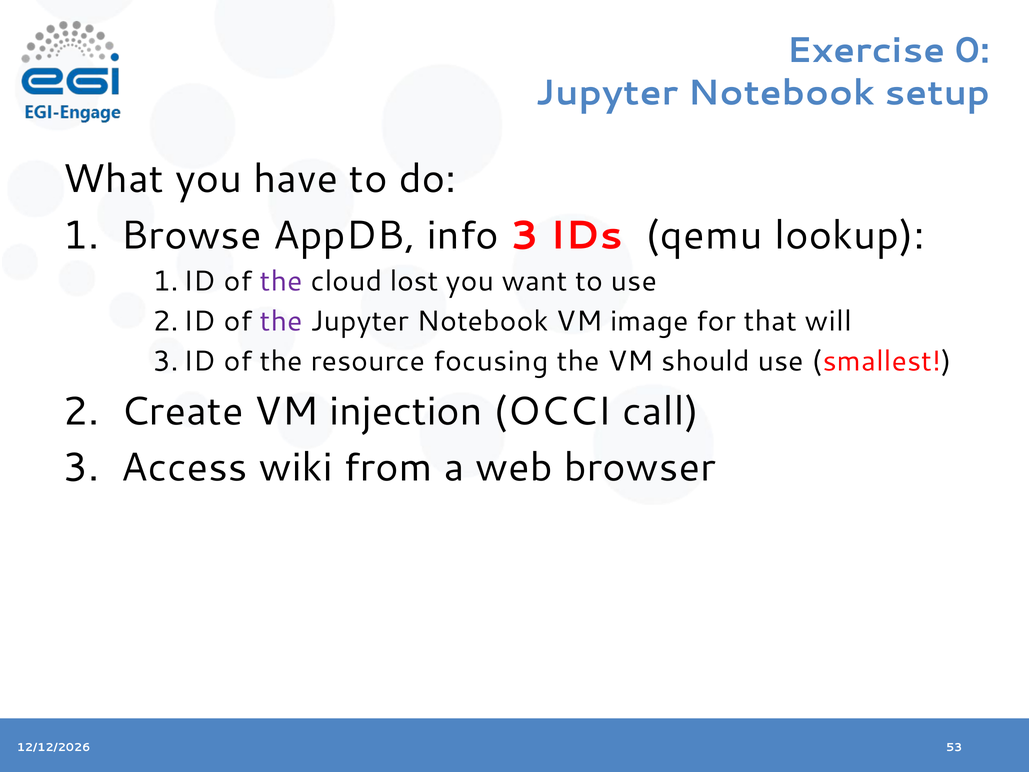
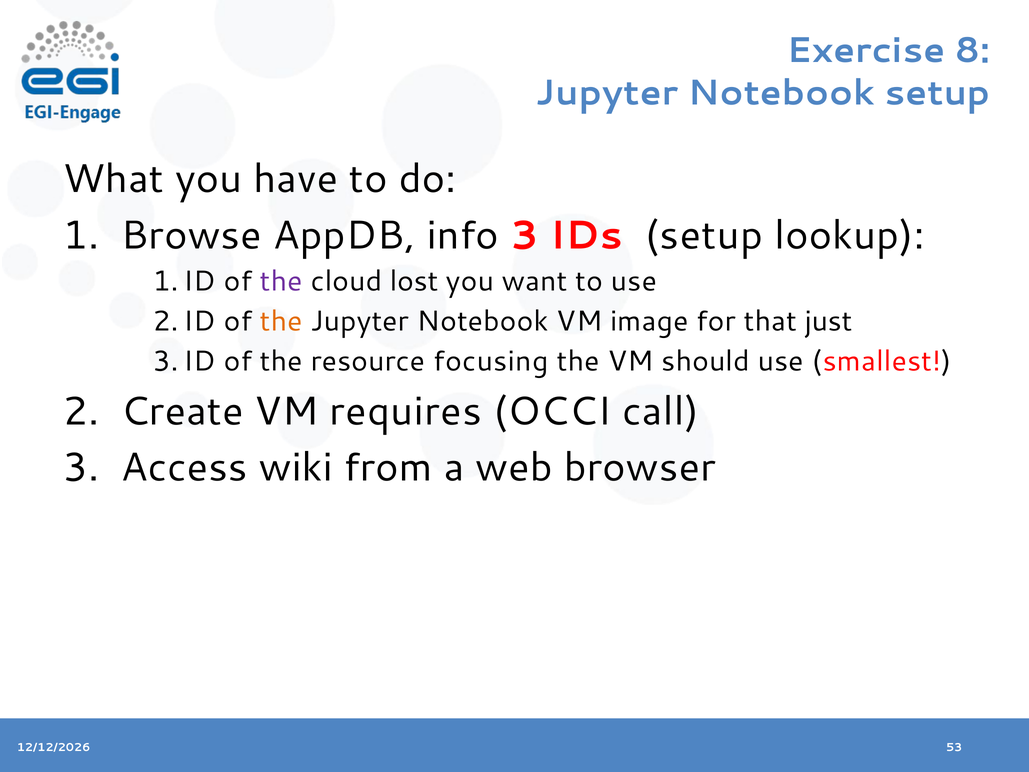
0: 0 -> 8
IDs qemu: qemu -> setup
the at (281, 321) colour: purple -> orange
will: will -> just
injection: injection -> requires
